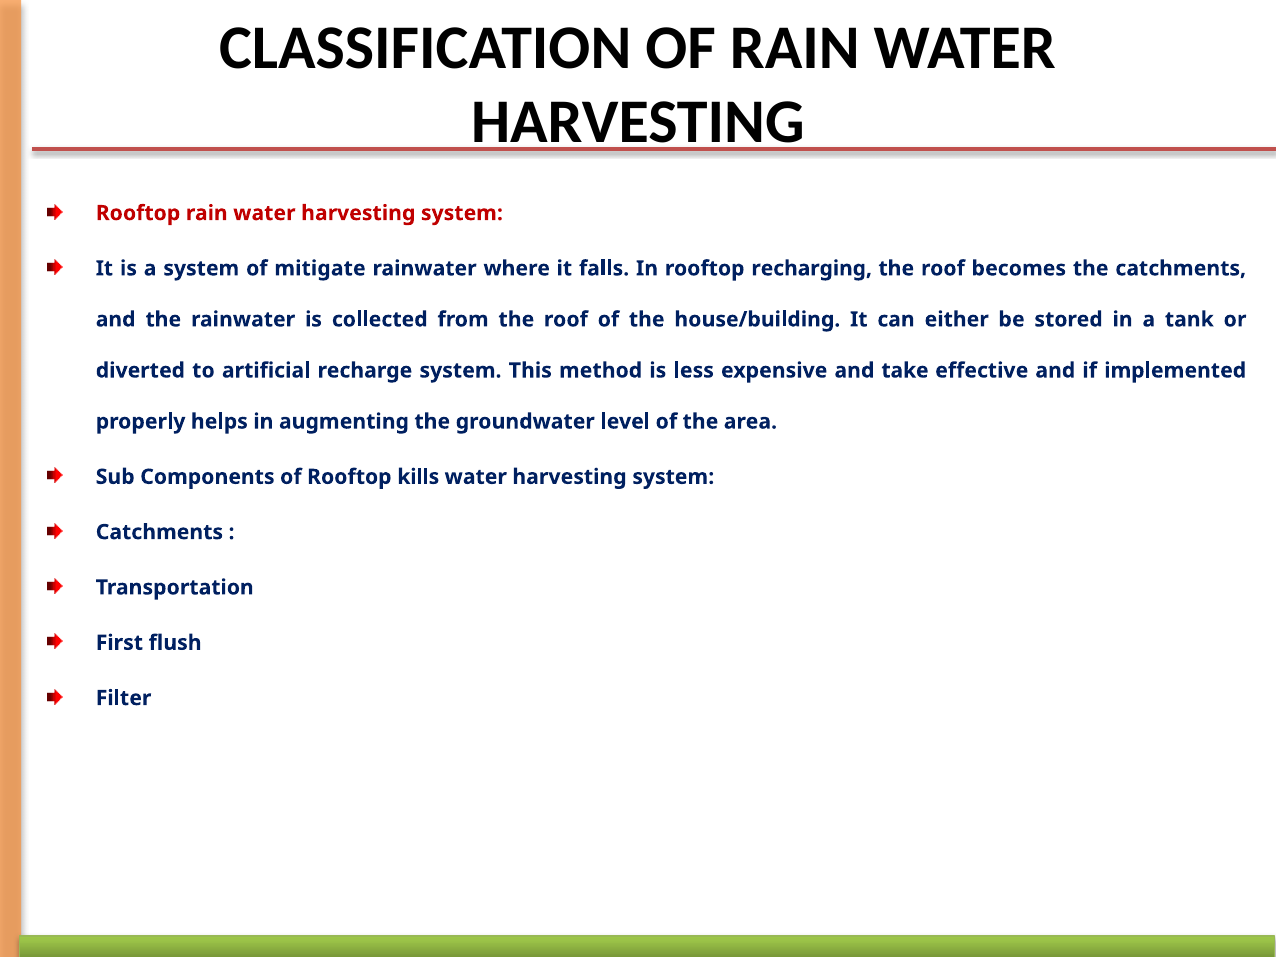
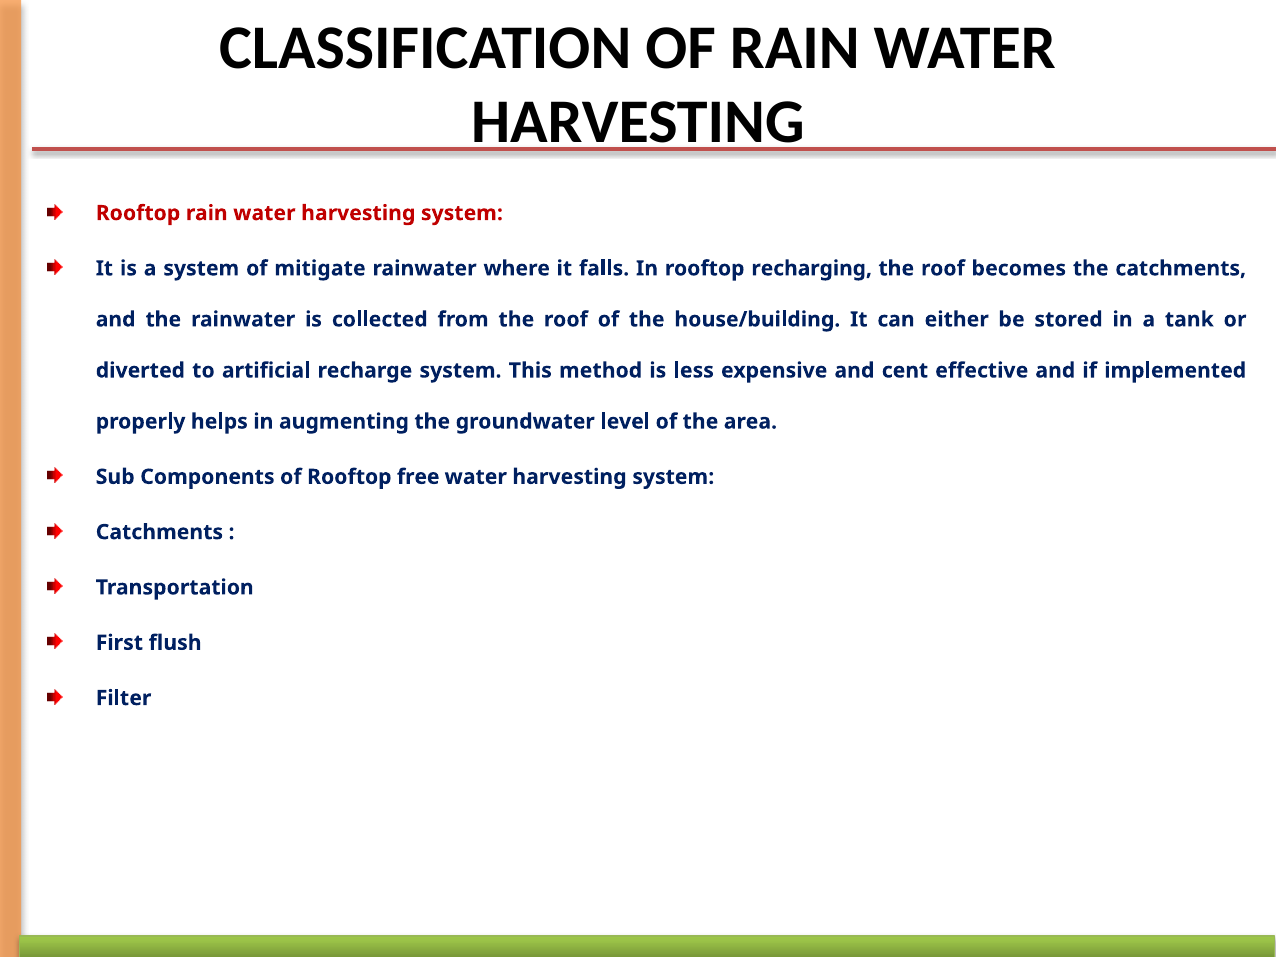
take: take -> cent
kills: kills -> free
